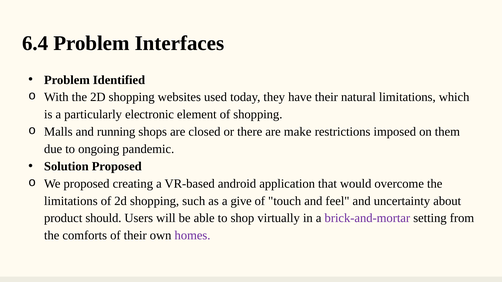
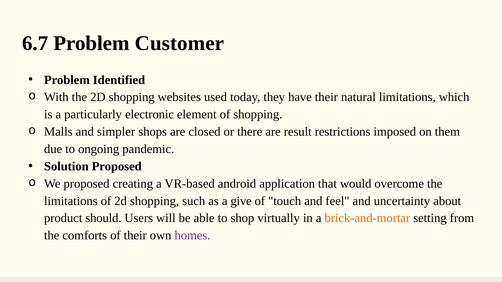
6.4: 6.4 -> 6.7
Interfaces: Interfaces -> Customer
running: running -> simpler
make: make -> result
brick-and-mortar colour: purple -> orange
